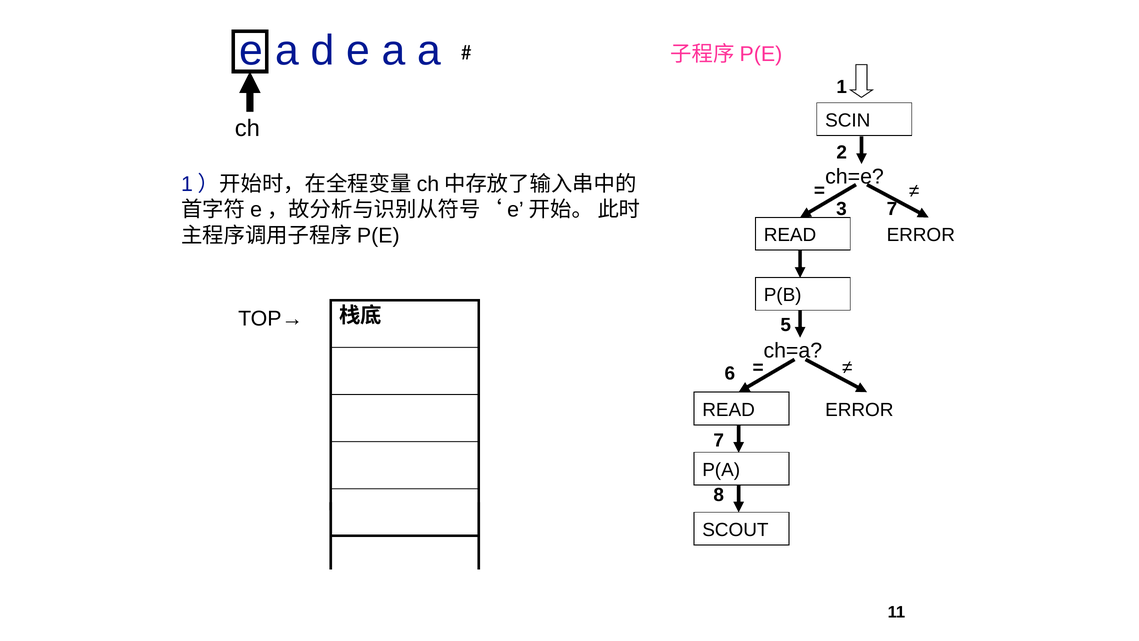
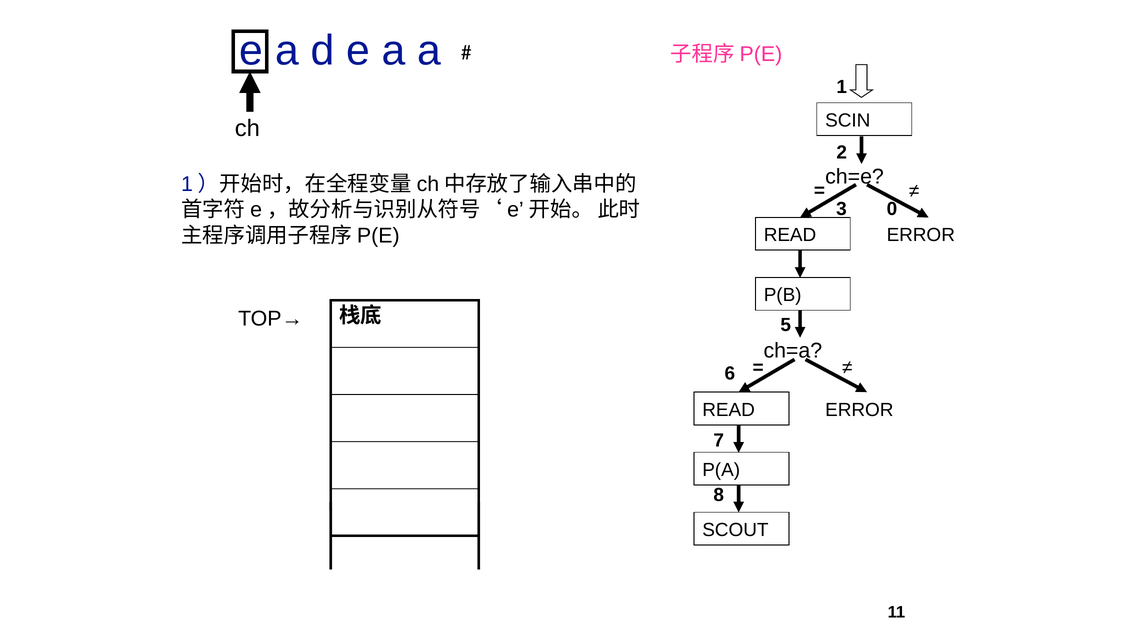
3 7: 7 -> 0
